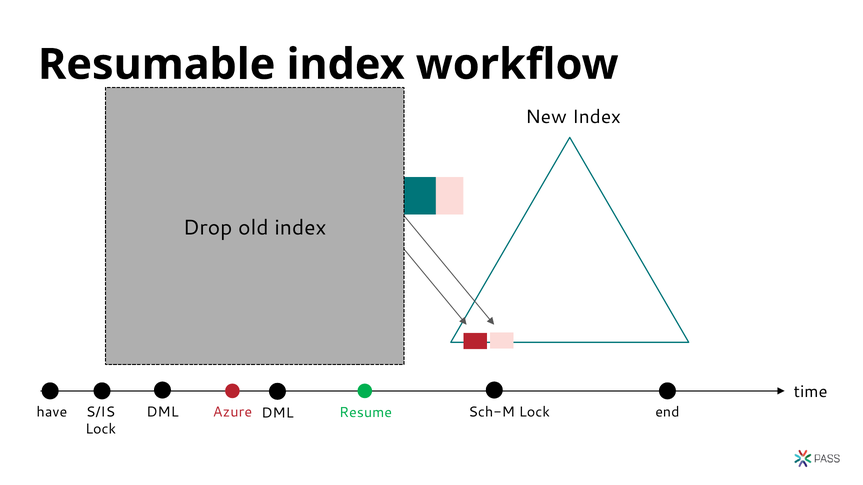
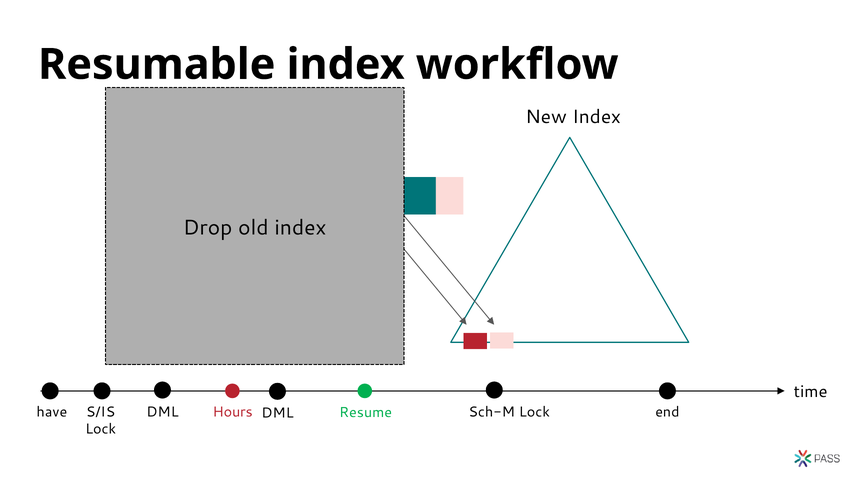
Azure: Azure -> Hours
